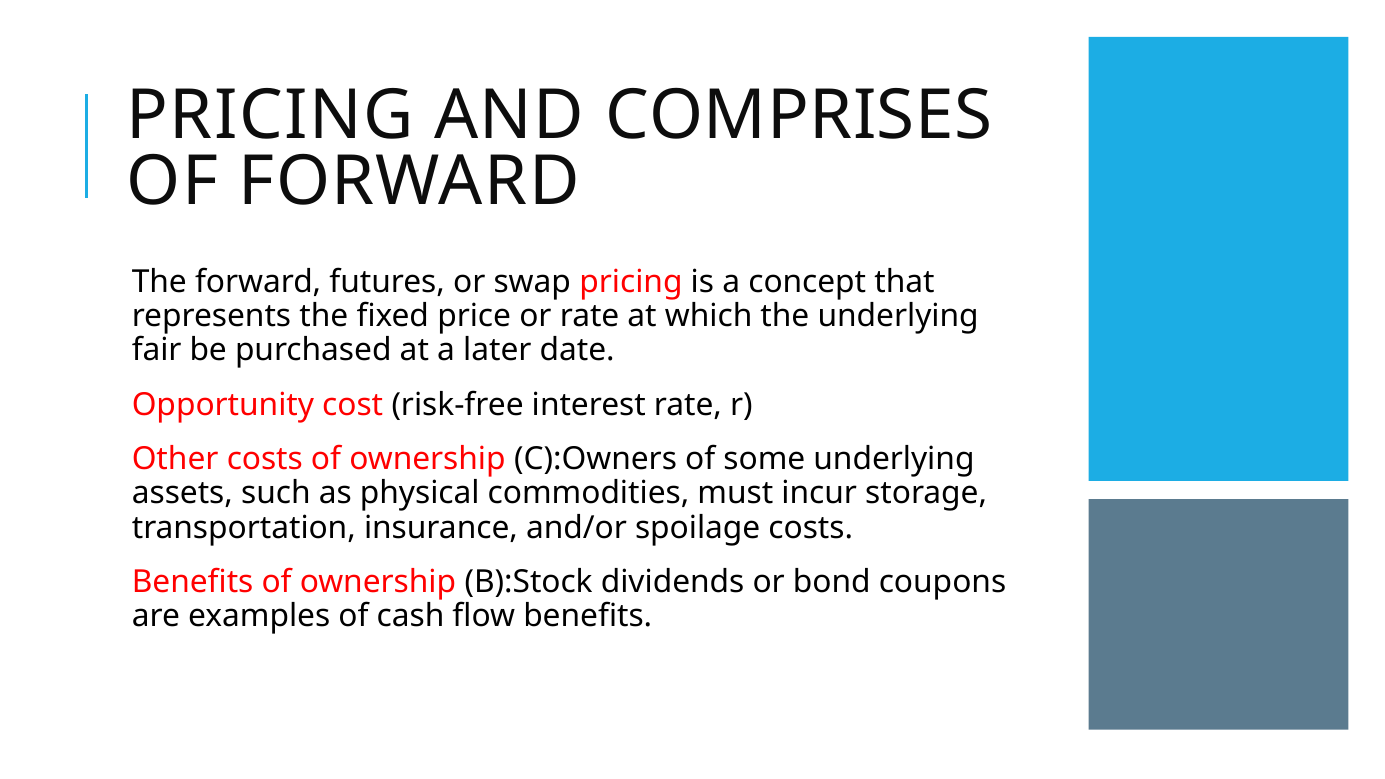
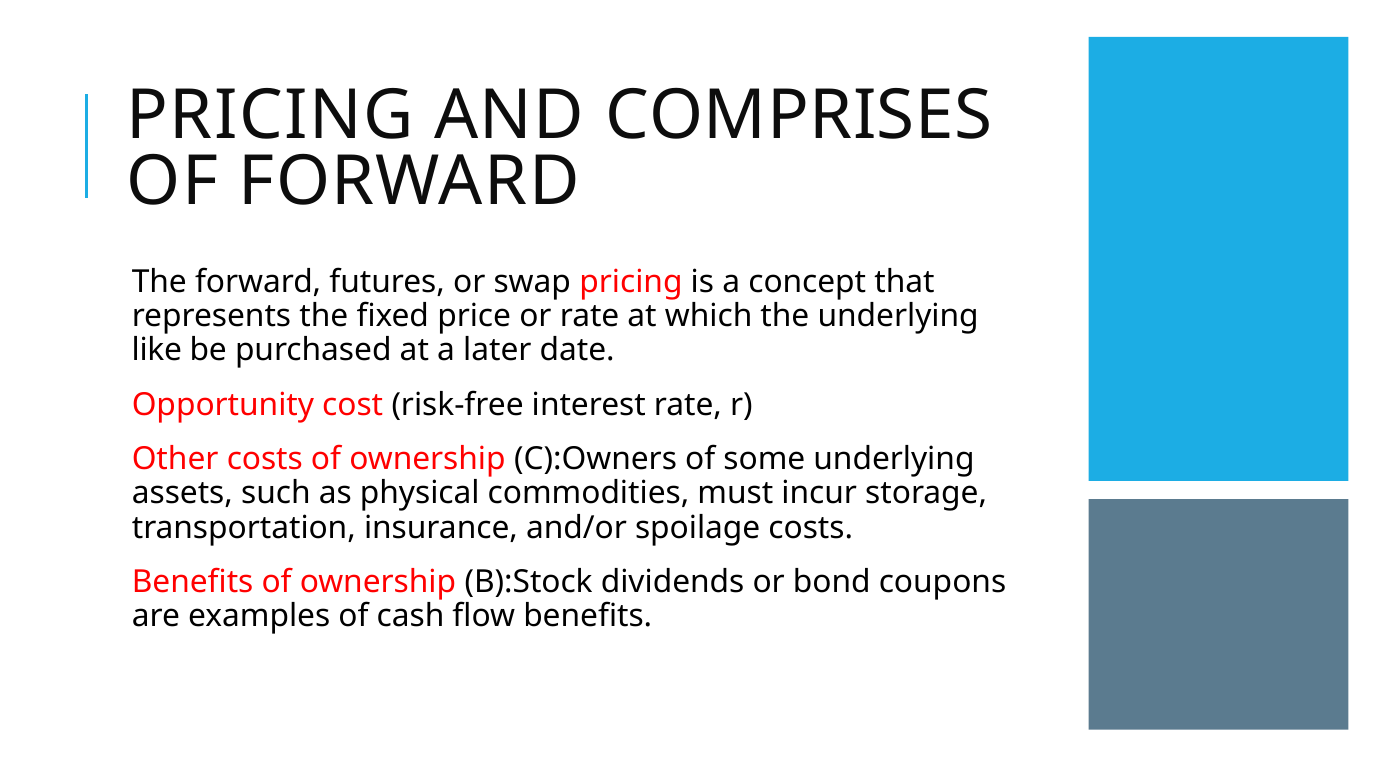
fair: fair -> like
